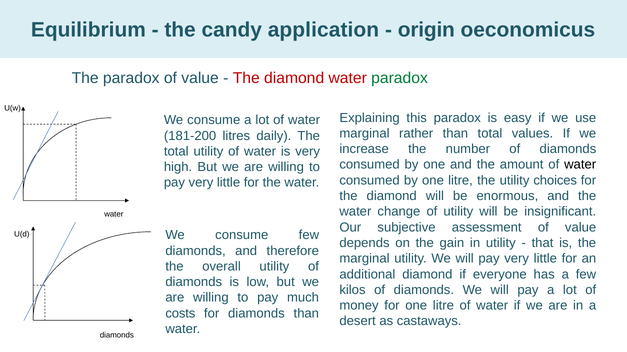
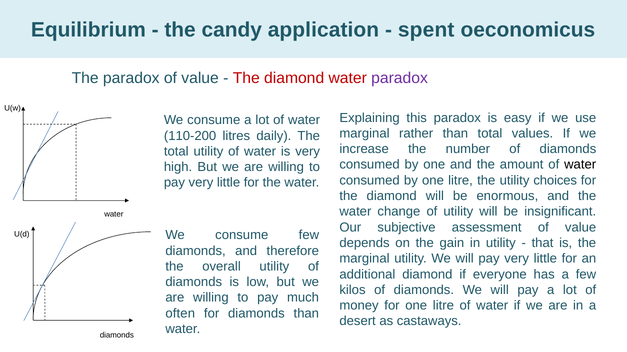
origin: origin -> spent
paradox at (400, 78) colour: green -> purple
181-200: 181-200 -> 110-200
costs: costs -> often
